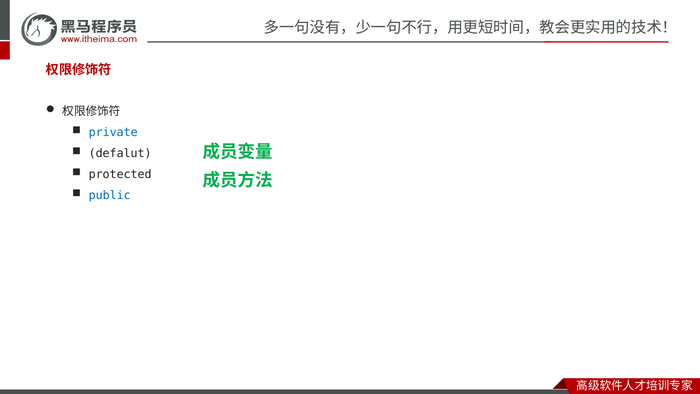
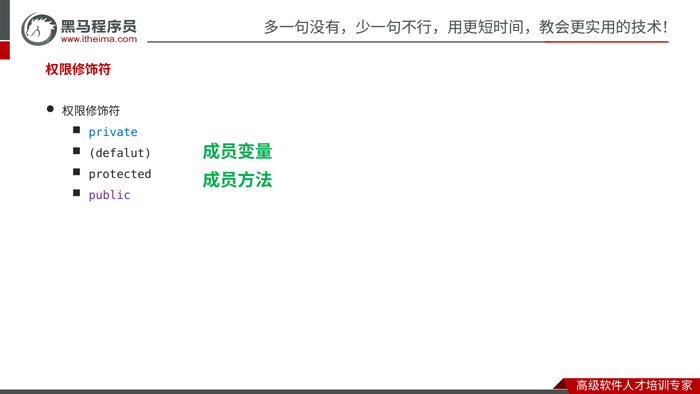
public colour: blue -> purple
